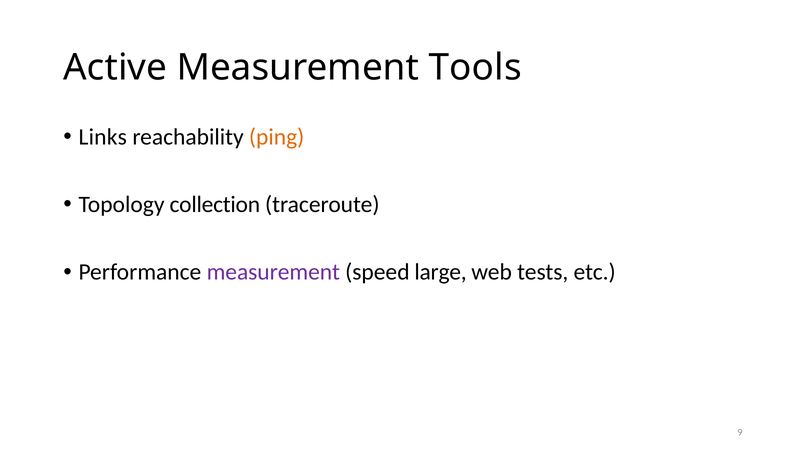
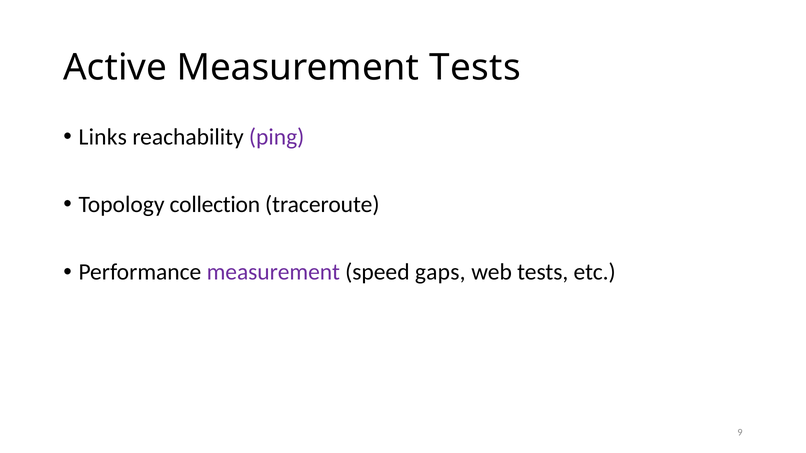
Measurement Tools: Tools -> Tests
ping colour: orange -> purple
large: large -> gaps
